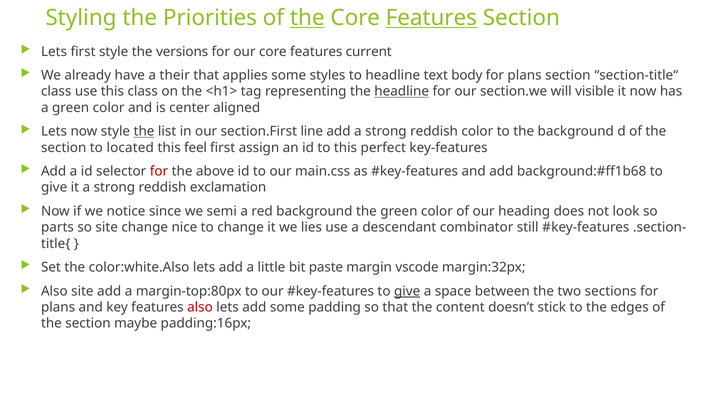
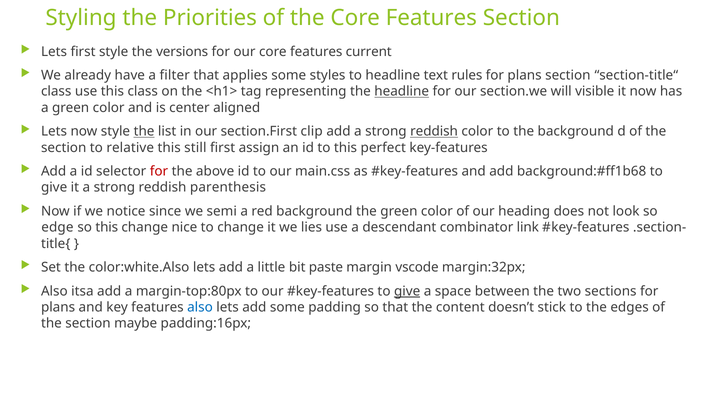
the at (307, 18) underline: present -> none
Features at (431, 18) underline: present -> none
their: their -> filter
body: body -> rules
line: line -> clip
reddish at (434, 131) underline: none -> present
located: located -> relative
feel: feel -> still
exclamation: exclamation -> parenthesis
parts: parts -> edge
so site: site -> this
still: still -> link
Also site: site -> itsa
also at (200, 307) colour: red -> blue
